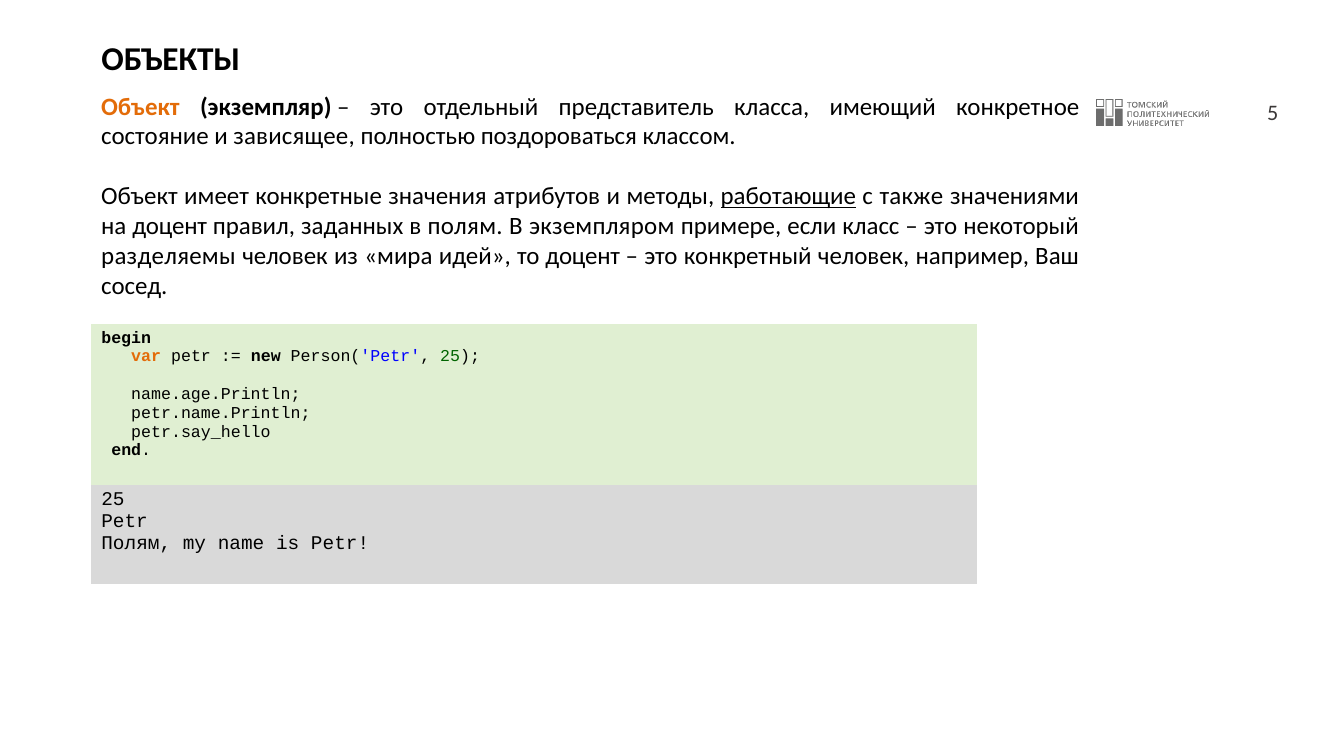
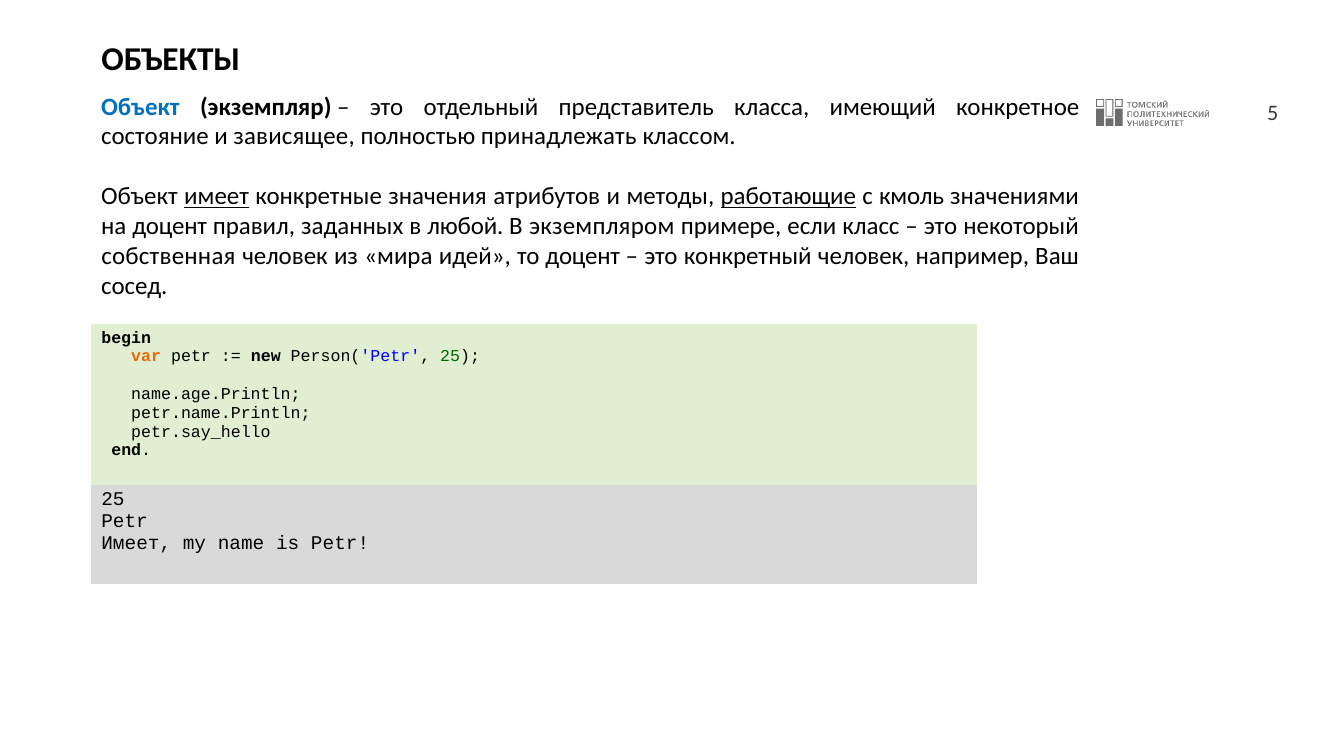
Объект at (140, 107) colour: orange -> blue
поздороваться: поздороваться -> принадлежать
имеет at (217, 196) underline: none -> present
также: также -> кмоль
в полям: полям -> любой
разделяемы: разделяемы -> собственная
Полям at (136, 543): Полям -> Имеет
